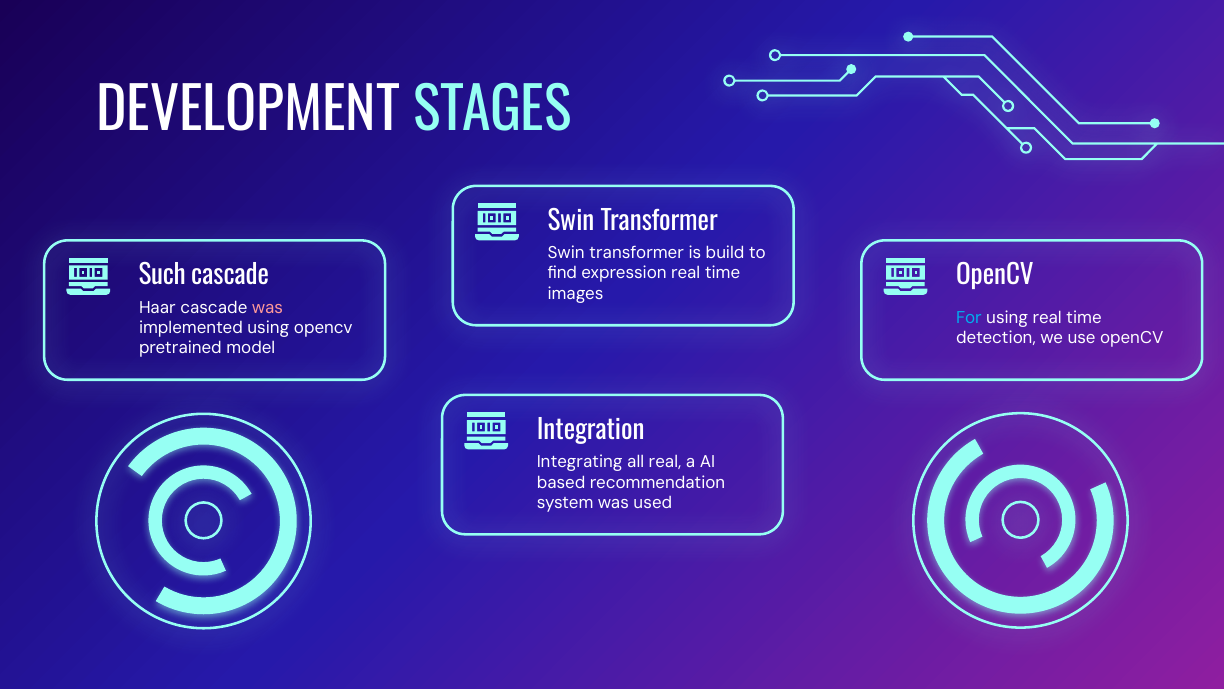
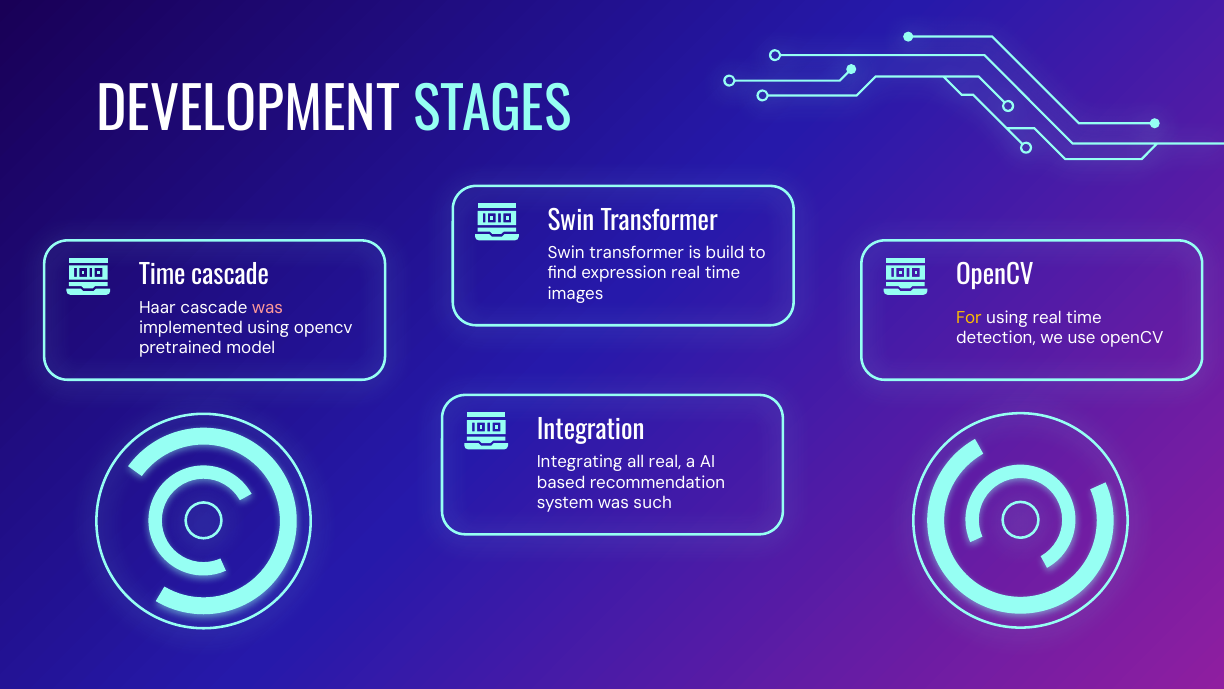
Such at (162, 275): Such -> Time
For colour: light blue -> yellow
used: used -> such
